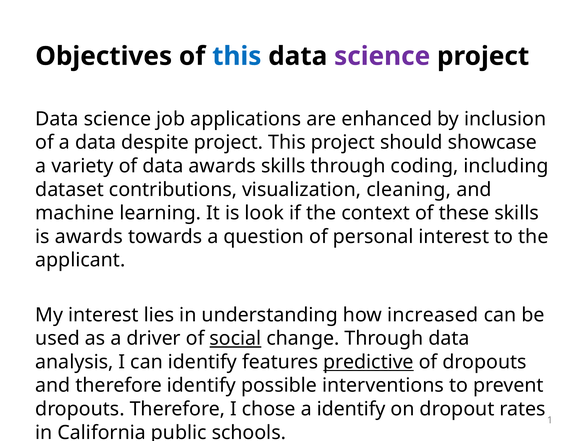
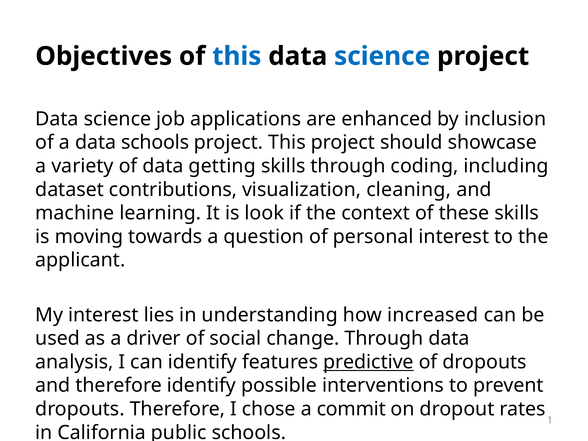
science at (382, 56) colour: purple -> blue
data despite: despite -> schools
data awards: awards -> getting
is awards: awards -> moving
social underline: present -> none
a identify: identify -> commit
